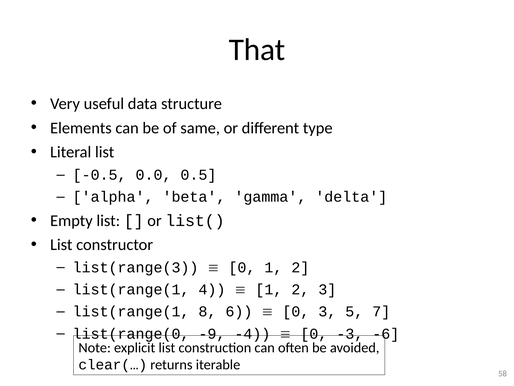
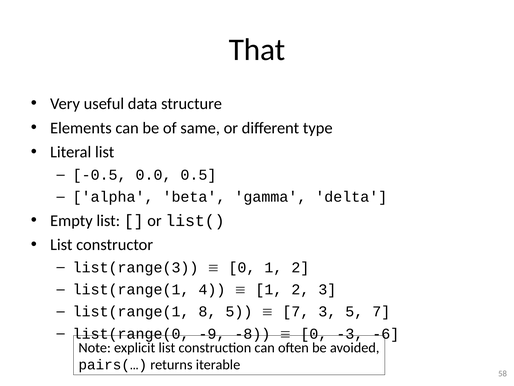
8 6: 6 -> 5
0 at (296, 311): 0 -> 7
-4: -4 -> -8
clear(…: clear(… -> pairs(…
